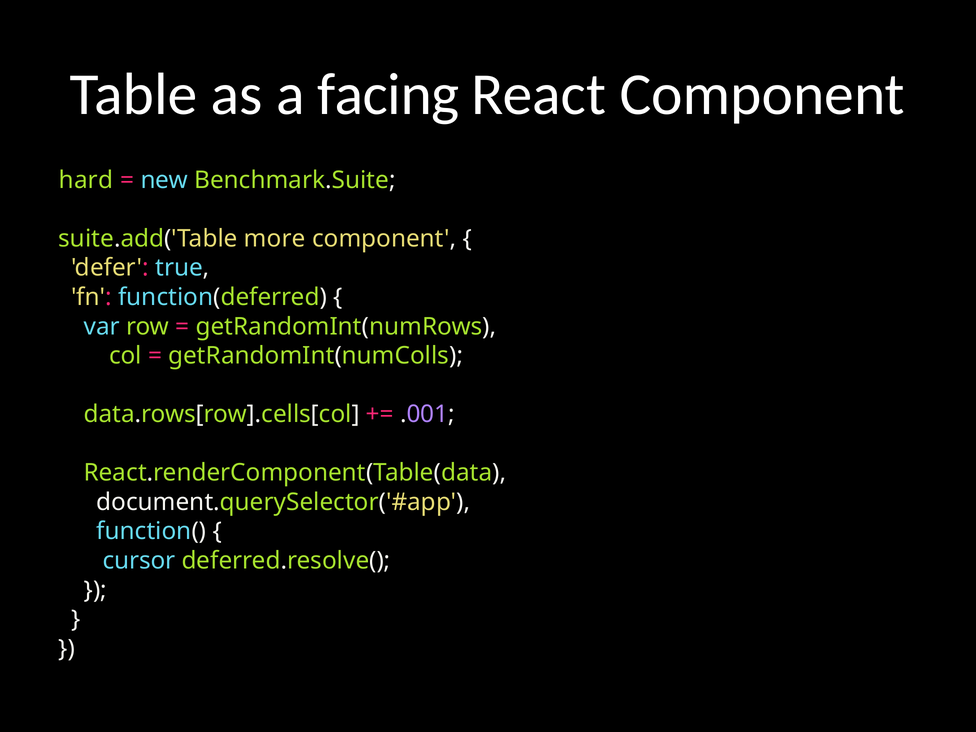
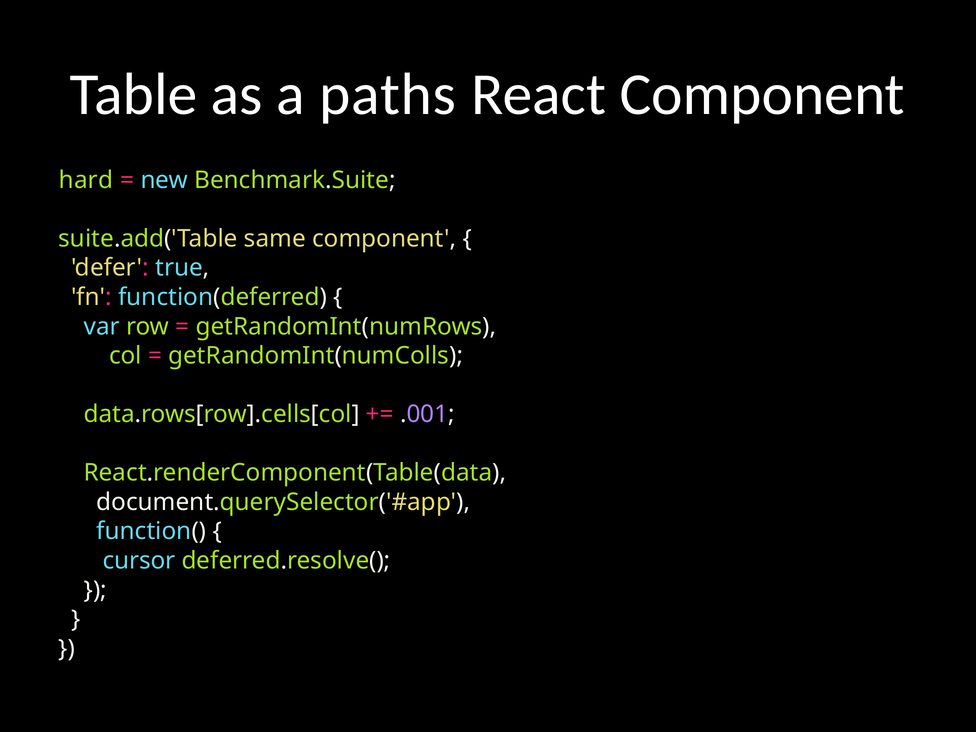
facing: facing -> paths
more: more -> same
